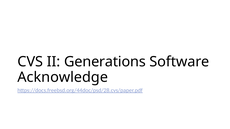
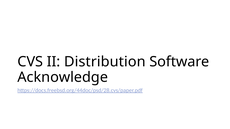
Generations: Generations -> Distribution
